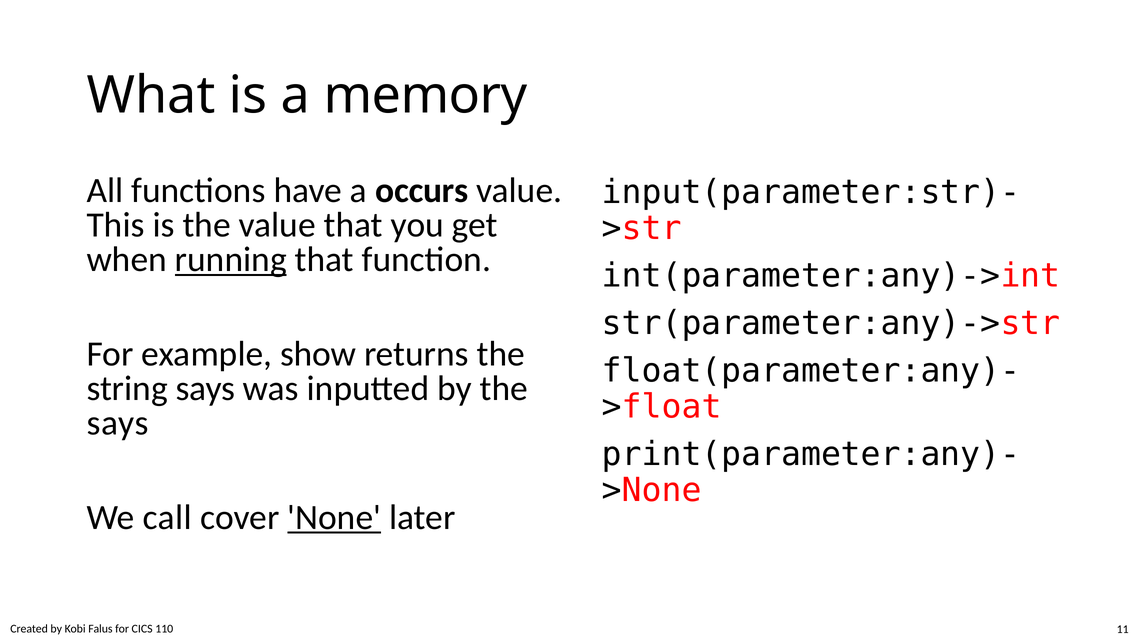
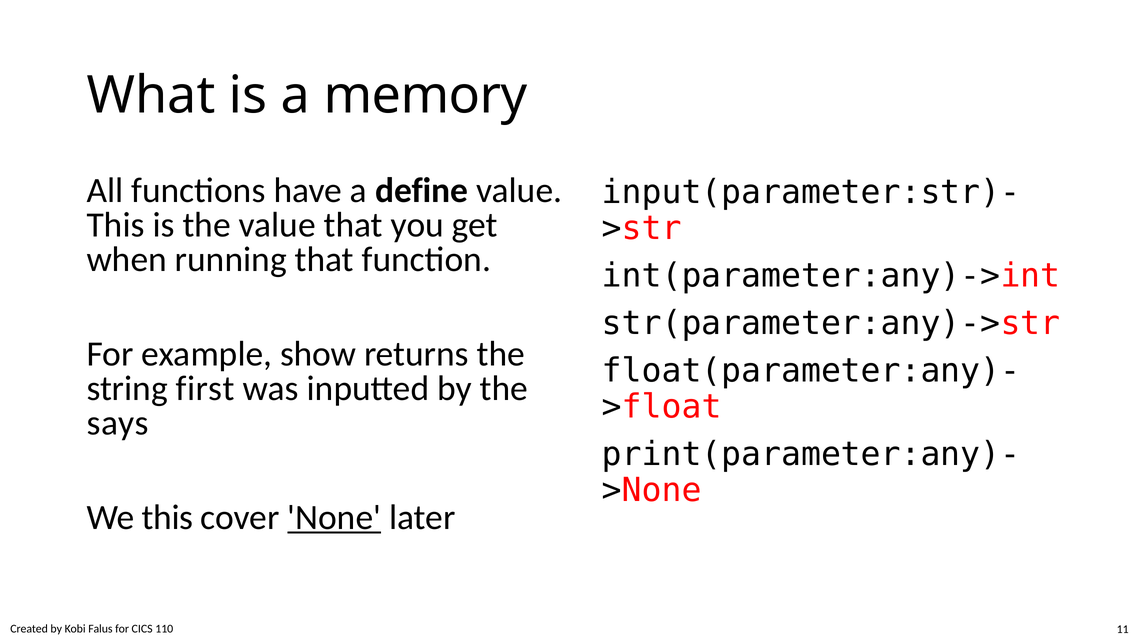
occurs: occurs -> define
running underline: present -> none
string says: says -> first
We call: call -> this
